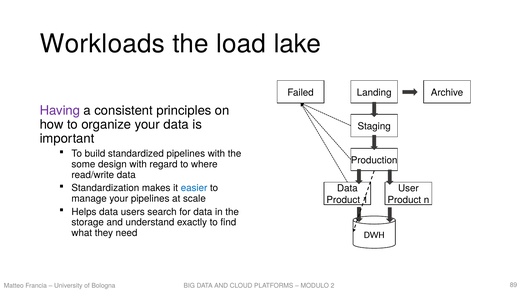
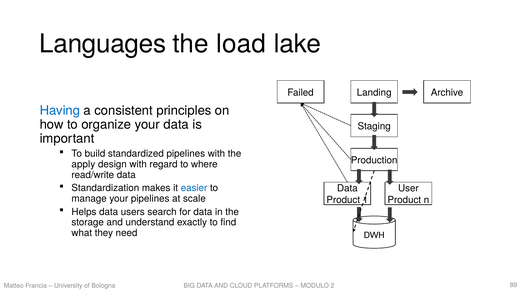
Workloads: Workloads -> Languages
Having colour: purple -> blue
some: some -> apply
